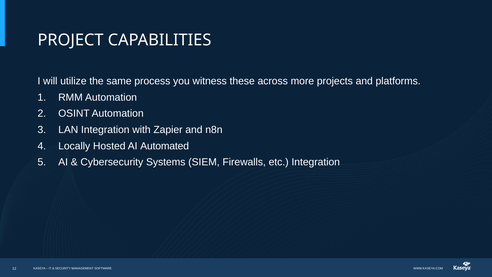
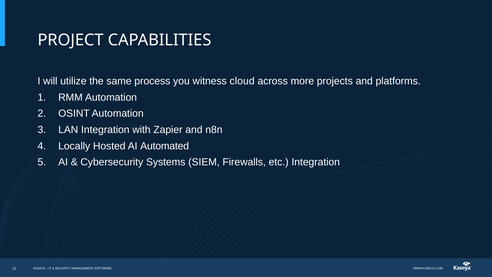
these: these -> cloud
